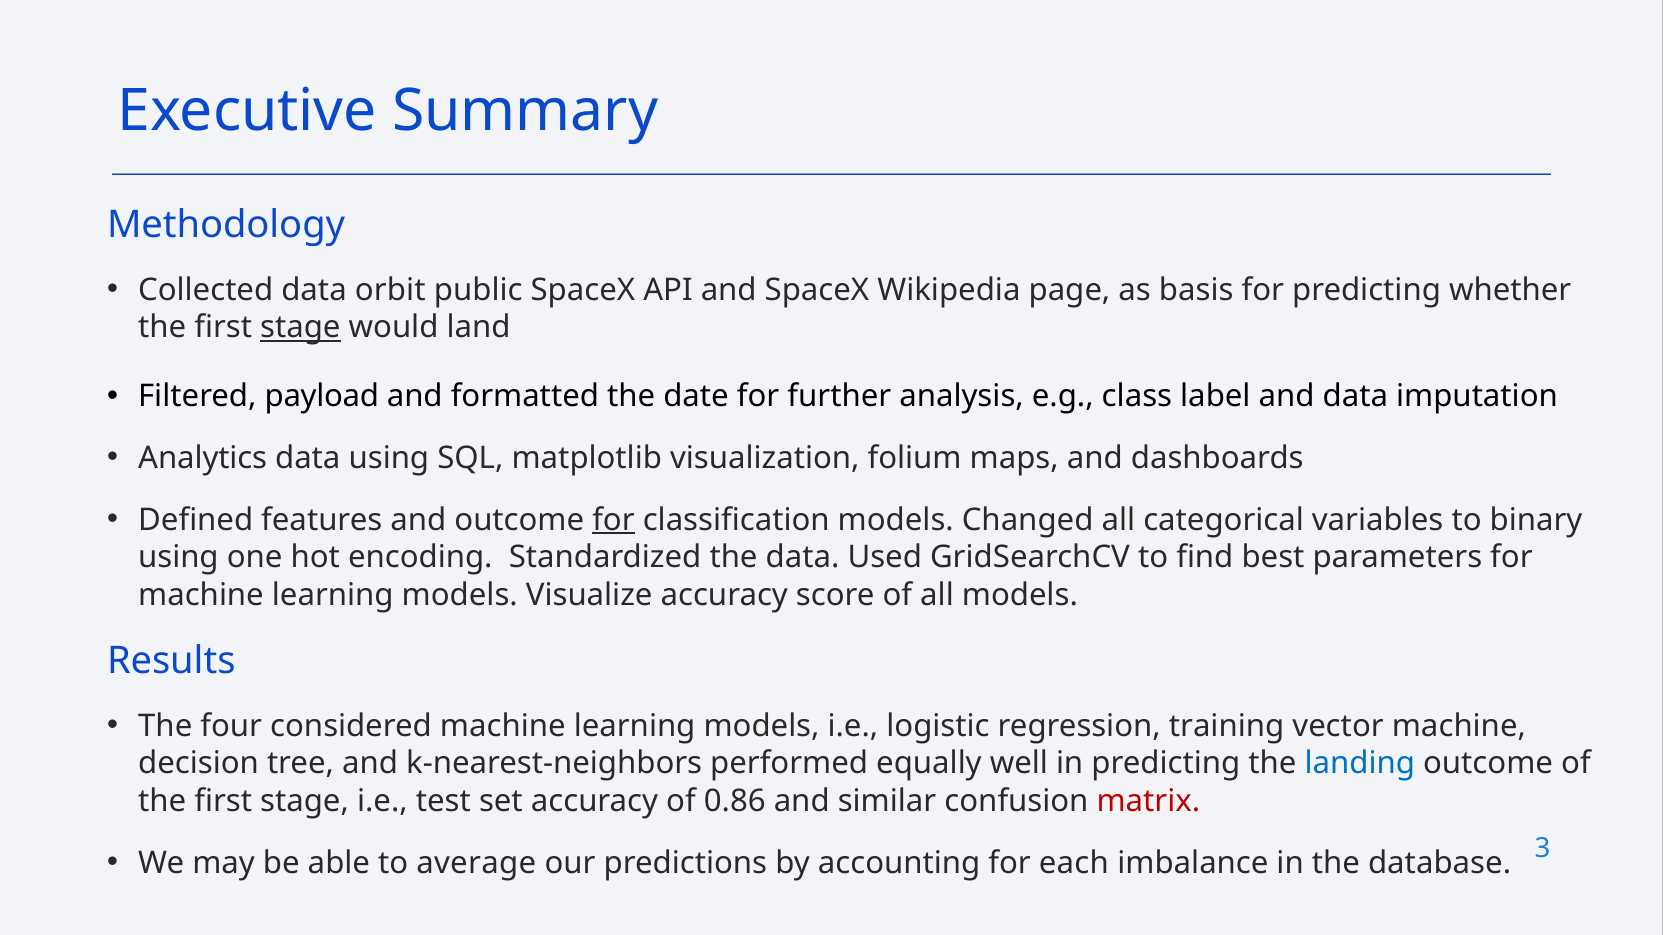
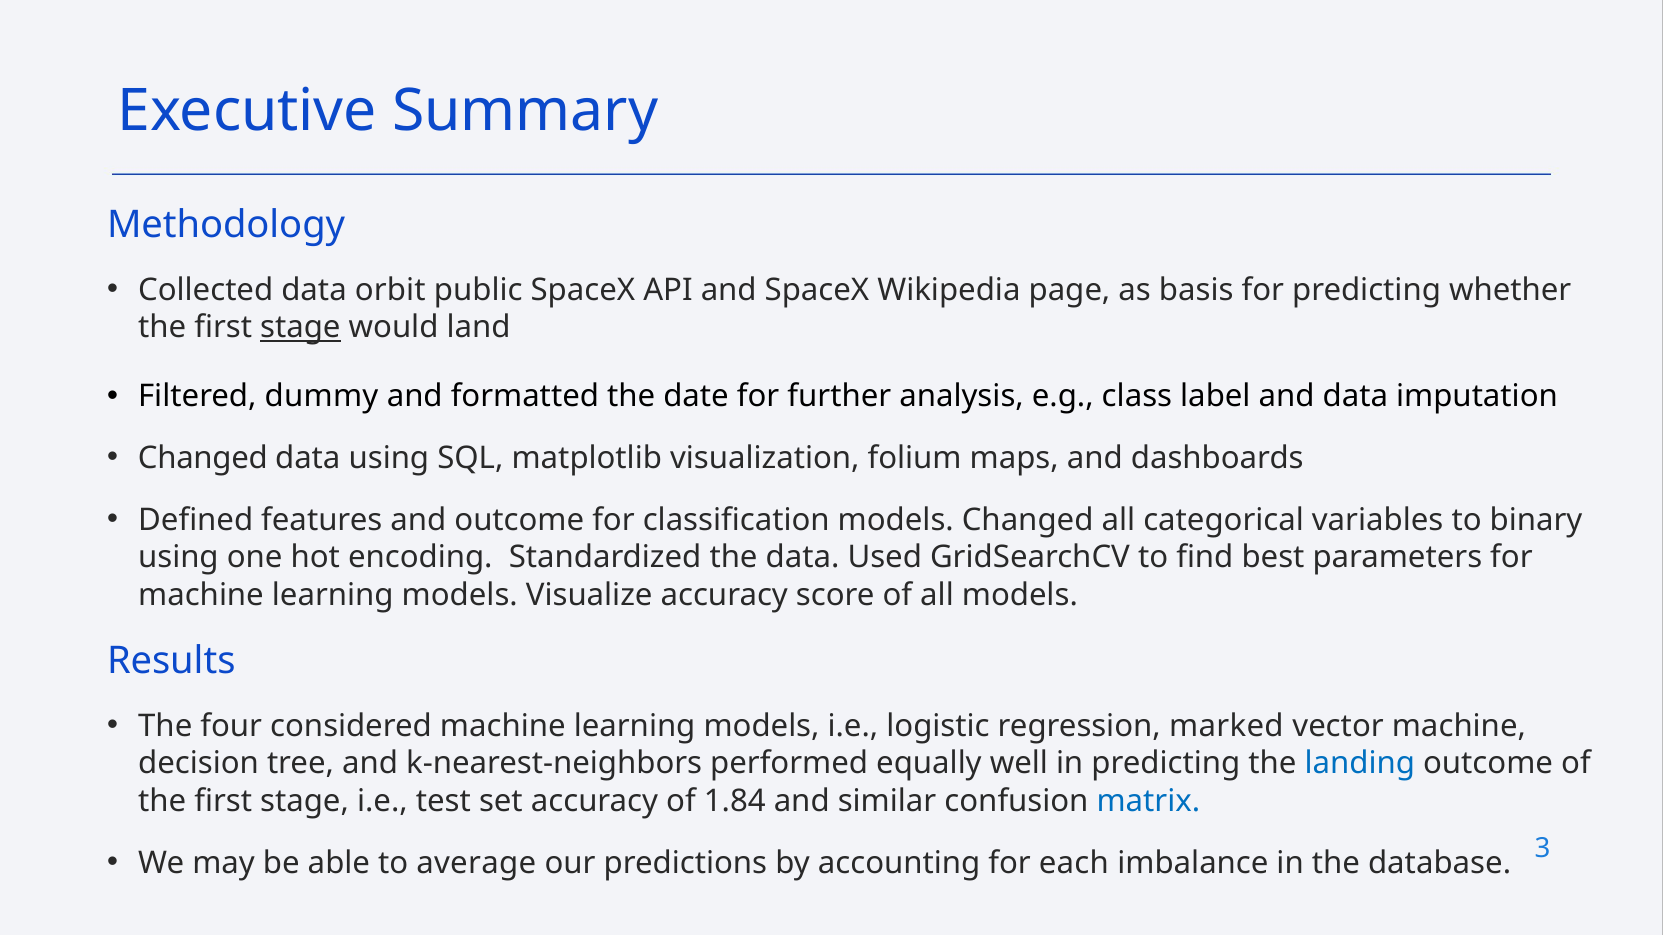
payload: payload -> dummy
Analytics at (203, 459): Analytics -> Changed
for at (614, 520) underline: present -> none
training: training -> marked
0.86: 0.86 -> 1.84
matrix colour: red -> blue
